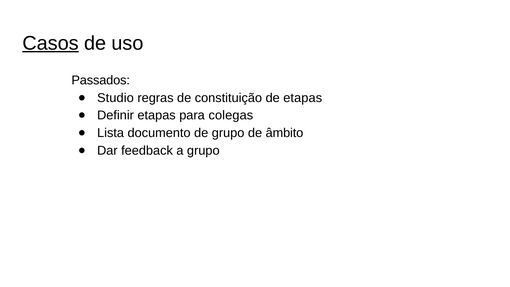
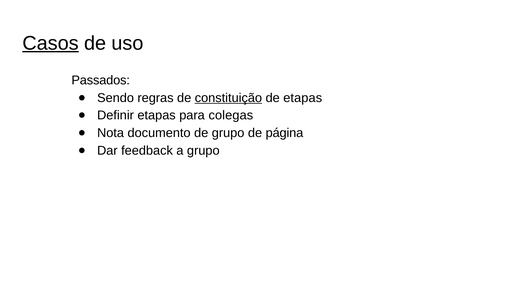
Studio: Studio -> Sendo
constituição underline: none -> present
Lista: Lista -> Nota
âmbito: âmbito -> página
